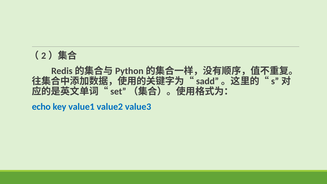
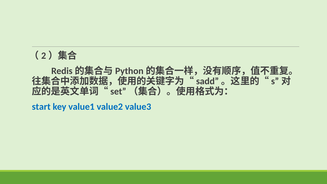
echo: echo -> start
